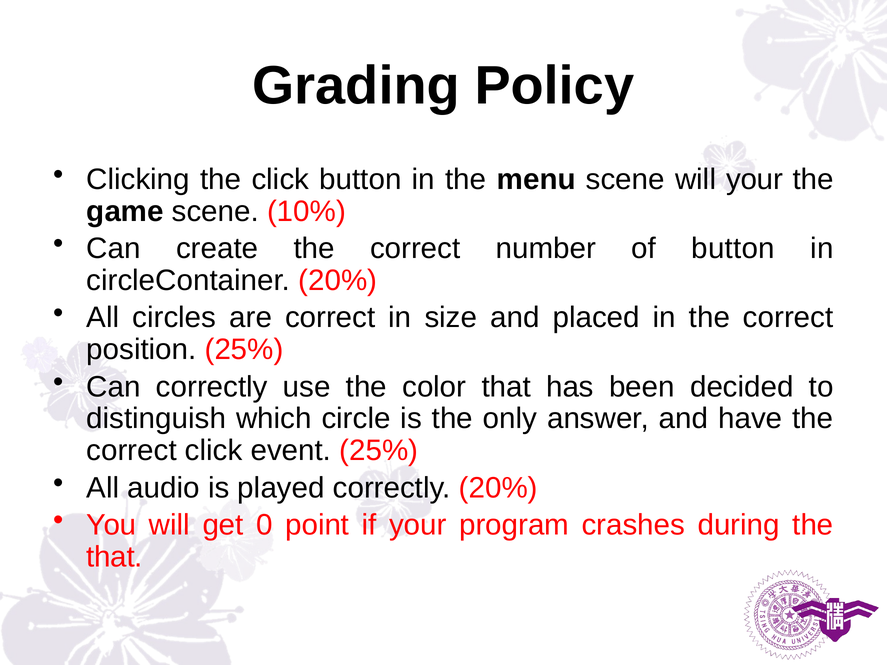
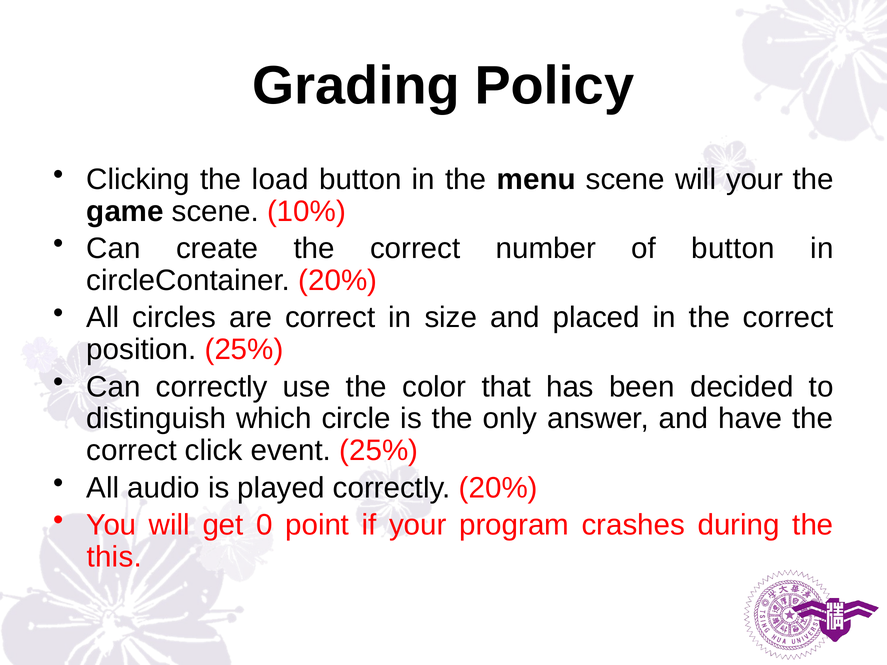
the click: click -> load
that at (115, 557): that -> this
